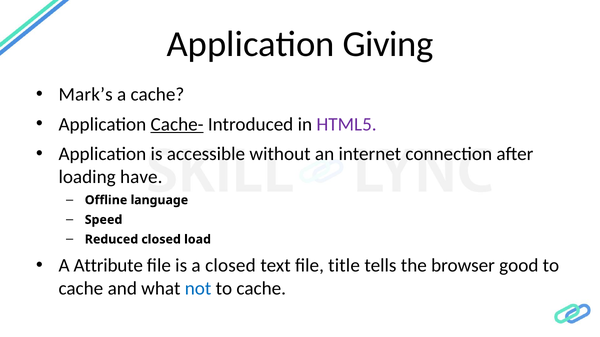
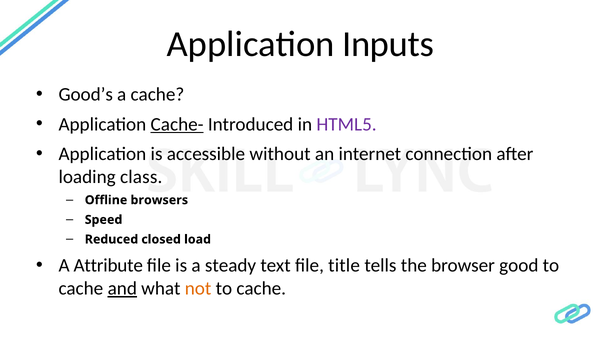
Giving: Giving -> Inputs
Mark’s: Mark’s -> Good’s
have: have -> class
language: language -> browsers
a closed: closed -> steady
and underline: none -> present
not colour: blue -> orange
